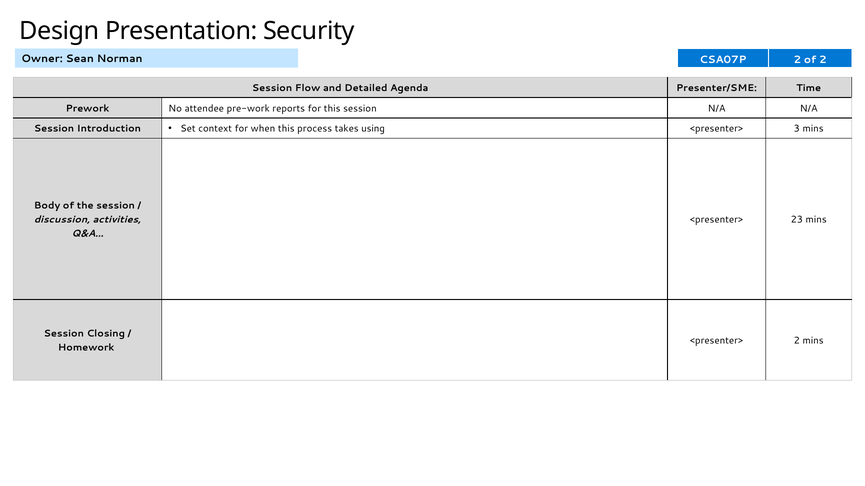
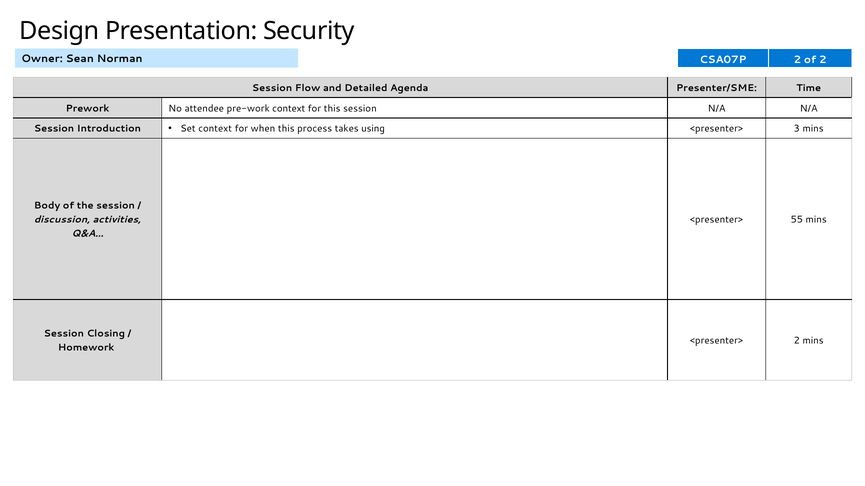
pre-work reports: reports -> context
23: 23 -> 55
